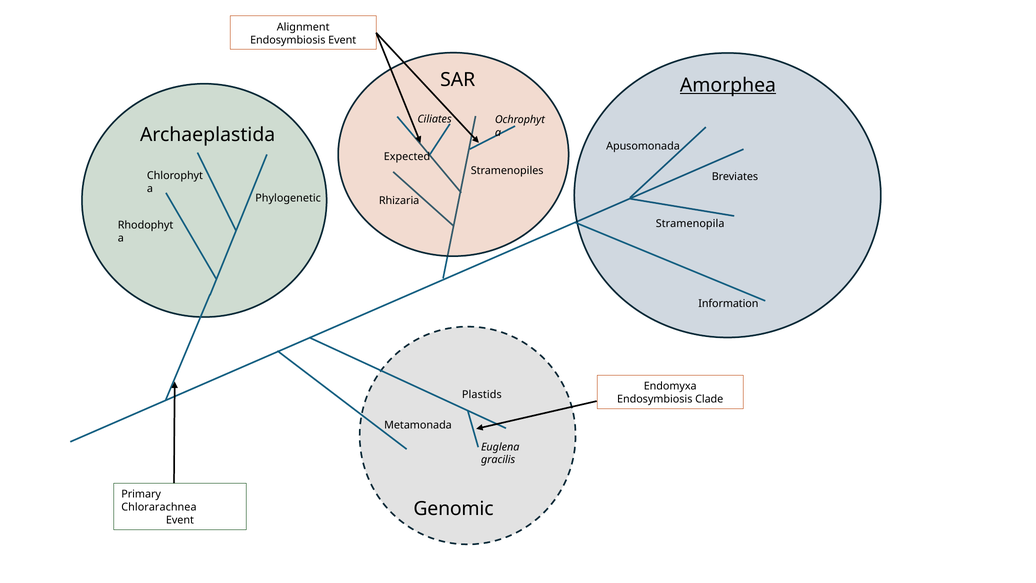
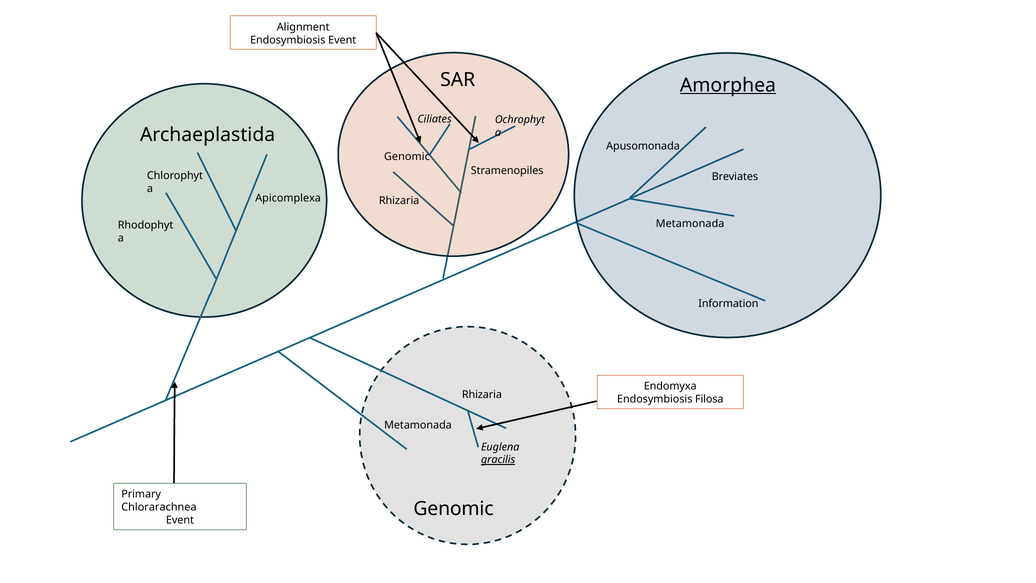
Expected at (407, 156): Expected -> Genomic
Phylogenetic: Phylogenetic -> Apicomplexa
Stramenopila at (690, 224): Stramenopila -> Metamonada
Plastids at (482, 395): Plastids -> Rhizaria
Clade: Clade -> Filosa
gracilis underline: none -> present
